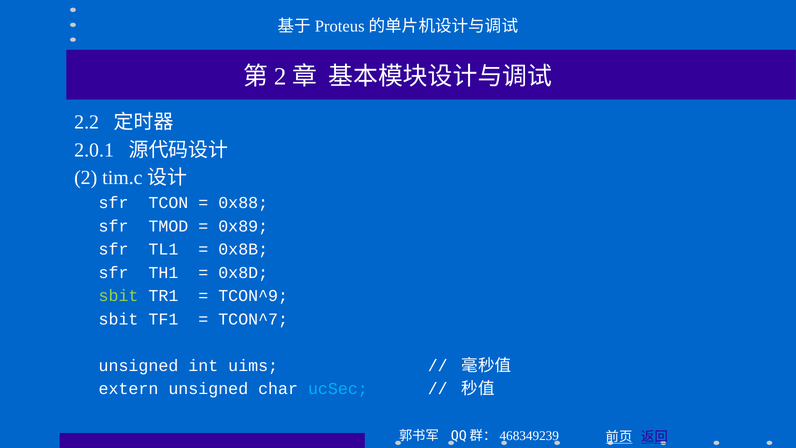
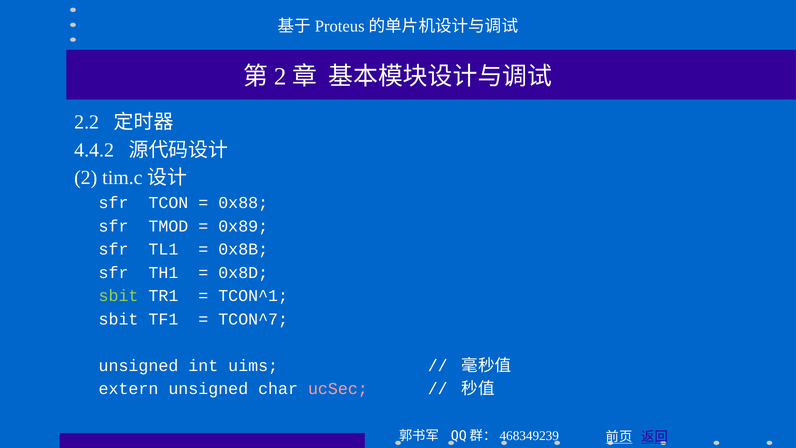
2.0.1: 2.0.1 -> 4.4.2
TCON^9: TCON^9 -> TCON^1
ucSec colour: light blue -> pink
